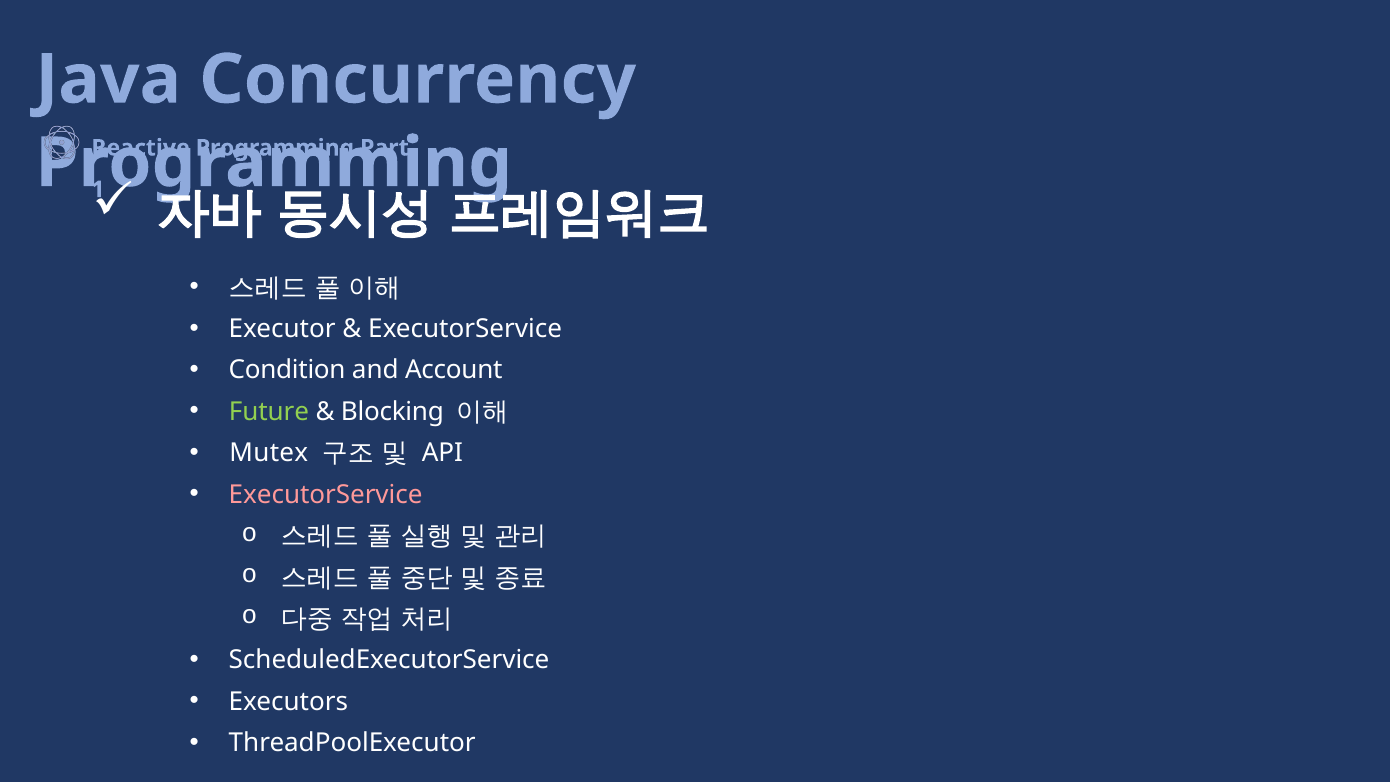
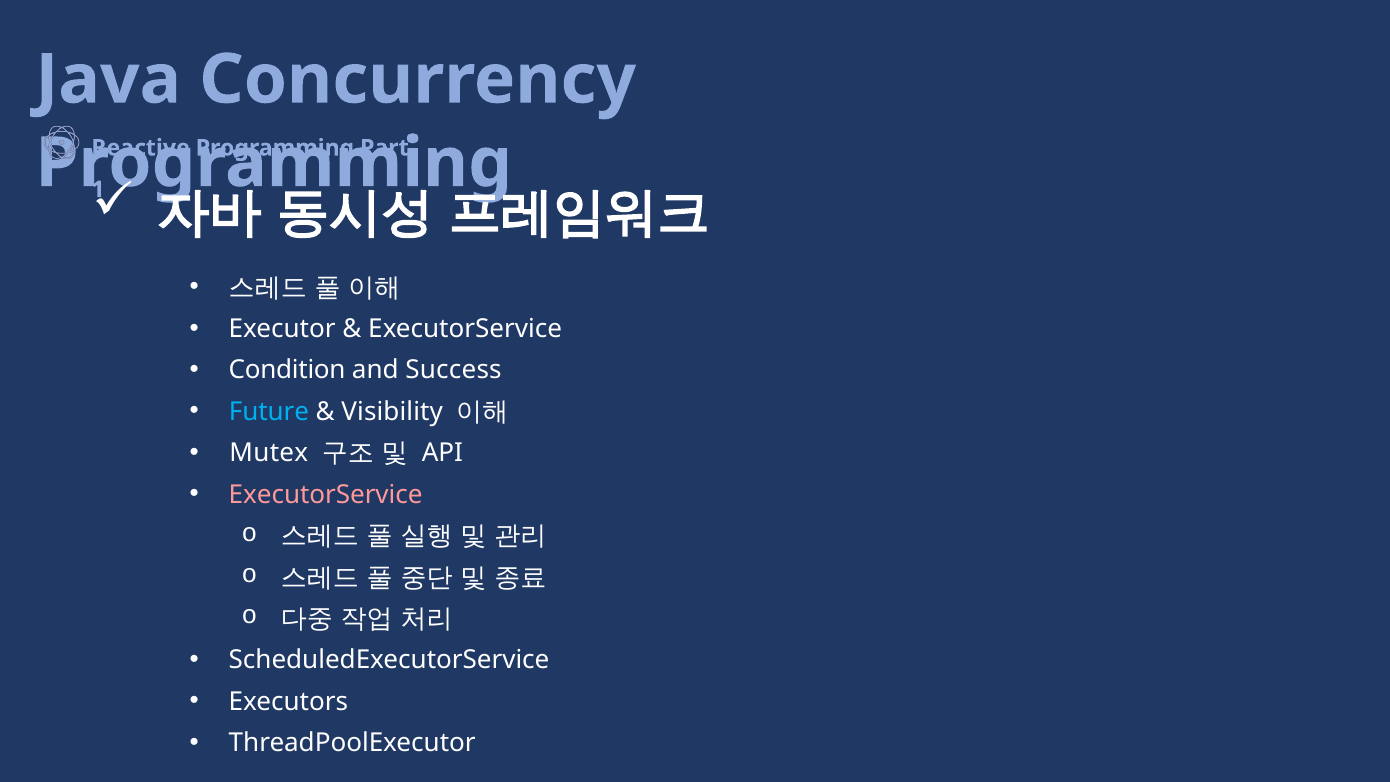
Account: Account -> Success
Future colour: light green -> light blue
Blocking: Blocking -> Visibility
